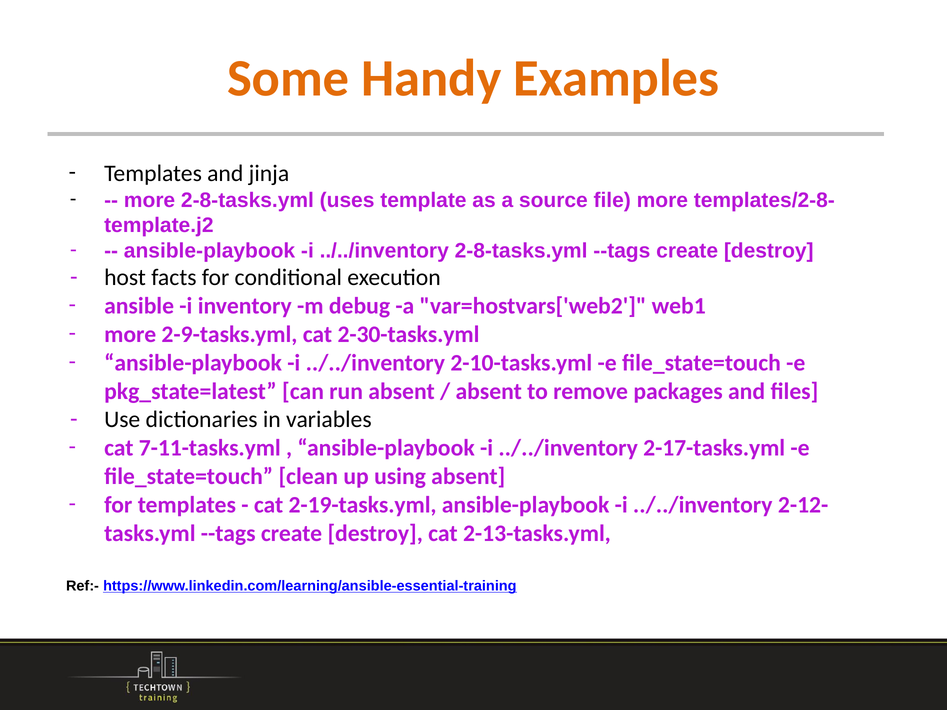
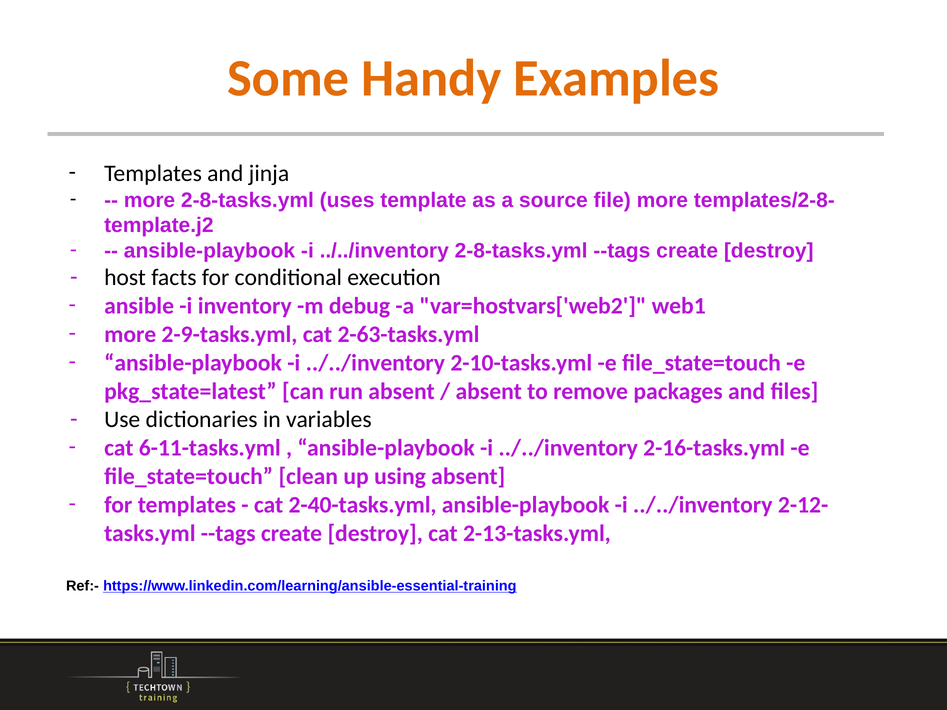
2-30-tasks.yml: 2-30-tasks.yml -> 2-63-tasks.yml
7-11-tasks.yml: 7-11-tasks.yml -> 6-11-tasks.yml
2-17-tasks.yml: 2-17-tasks.yml -> 2-16-tasks.yml
2-19-tasks.yml: 2-19-tasks.yml -> 2-40-tasks.yml
